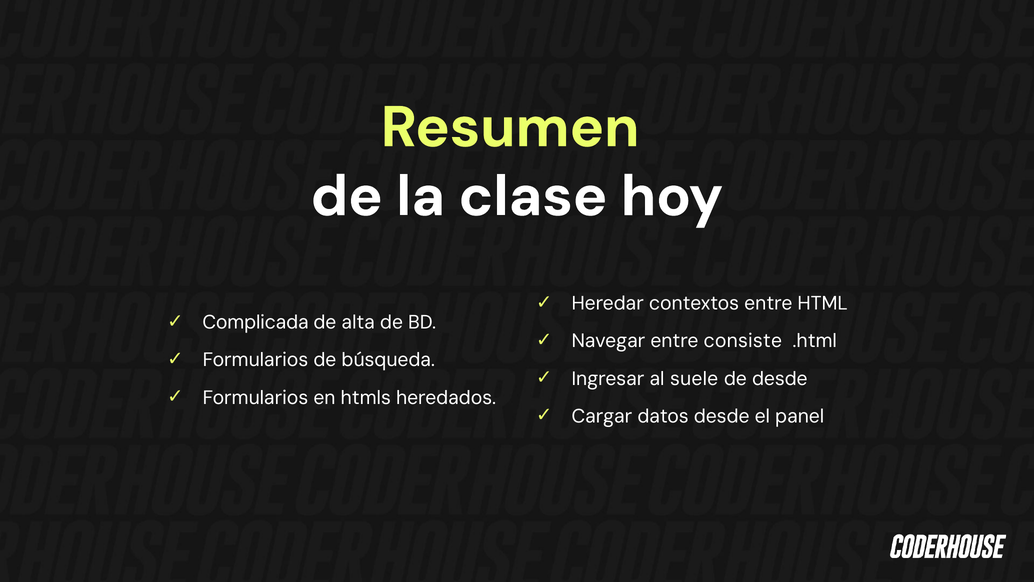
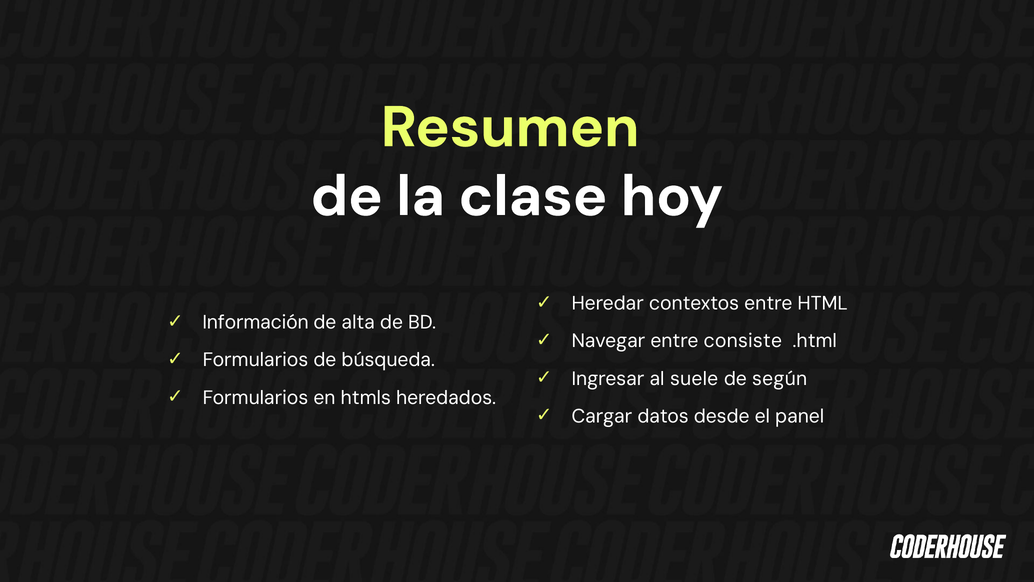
Complicada: Complicada -> Información
de desde: desde -> según
